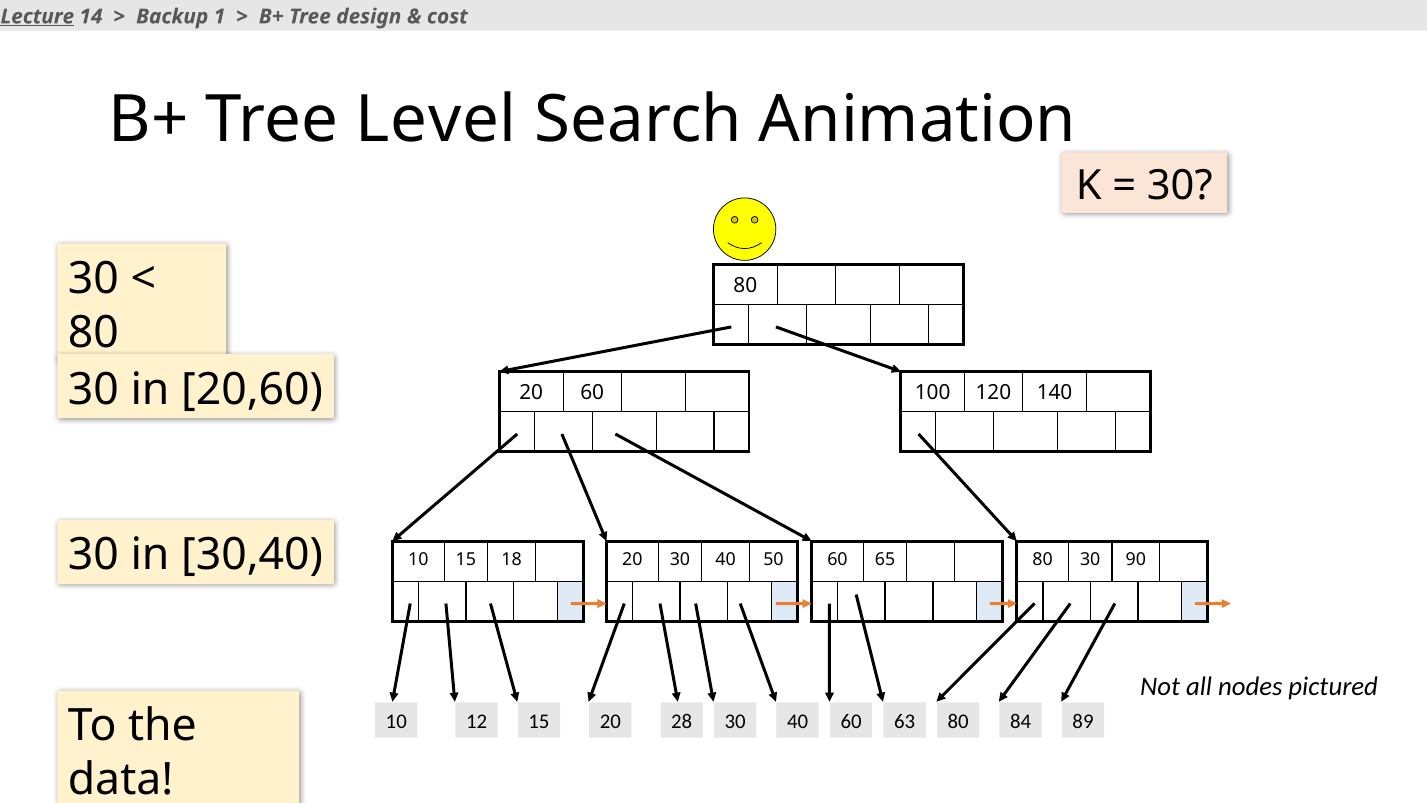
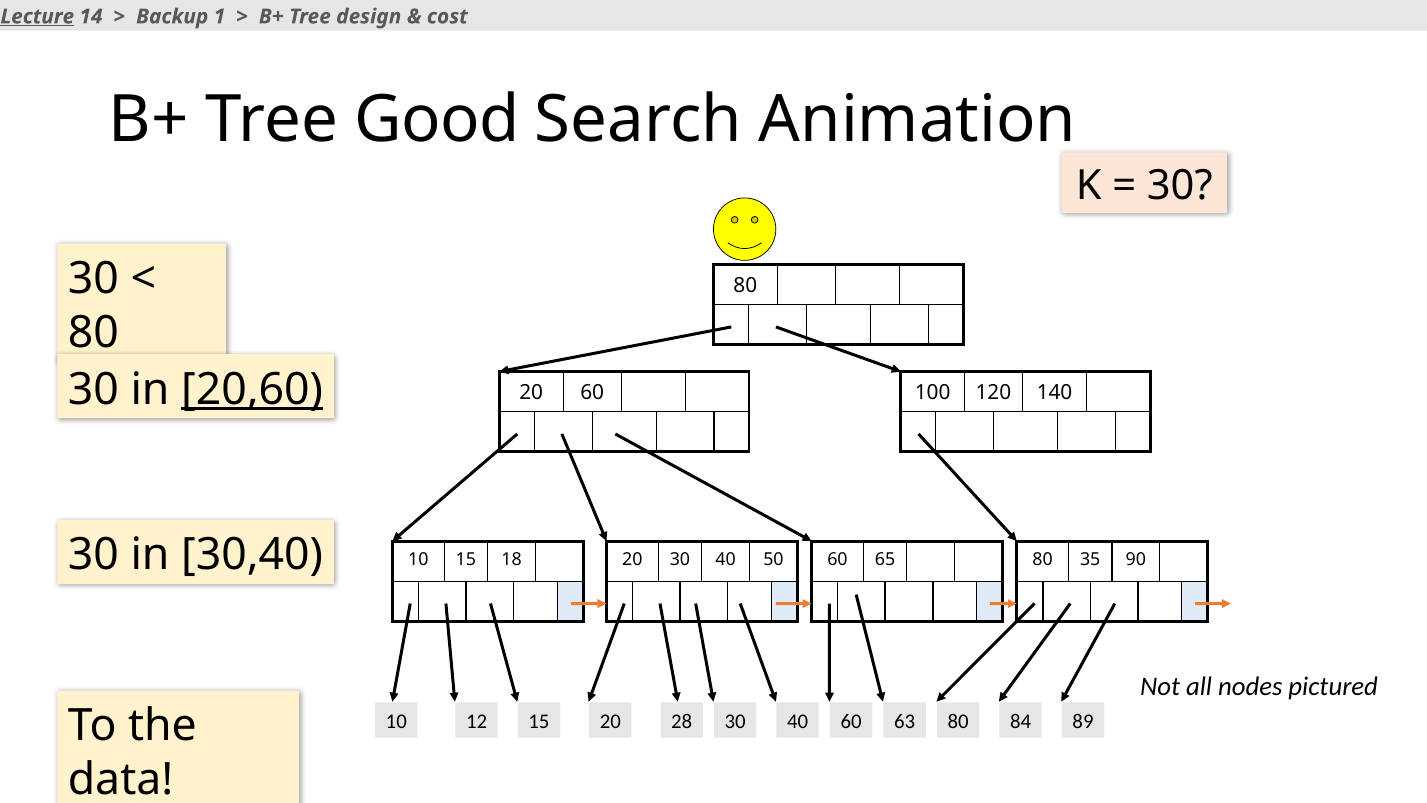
Level: Level -> Good
20,60 underline: none -> present
65 80 30: 30 -> 35
